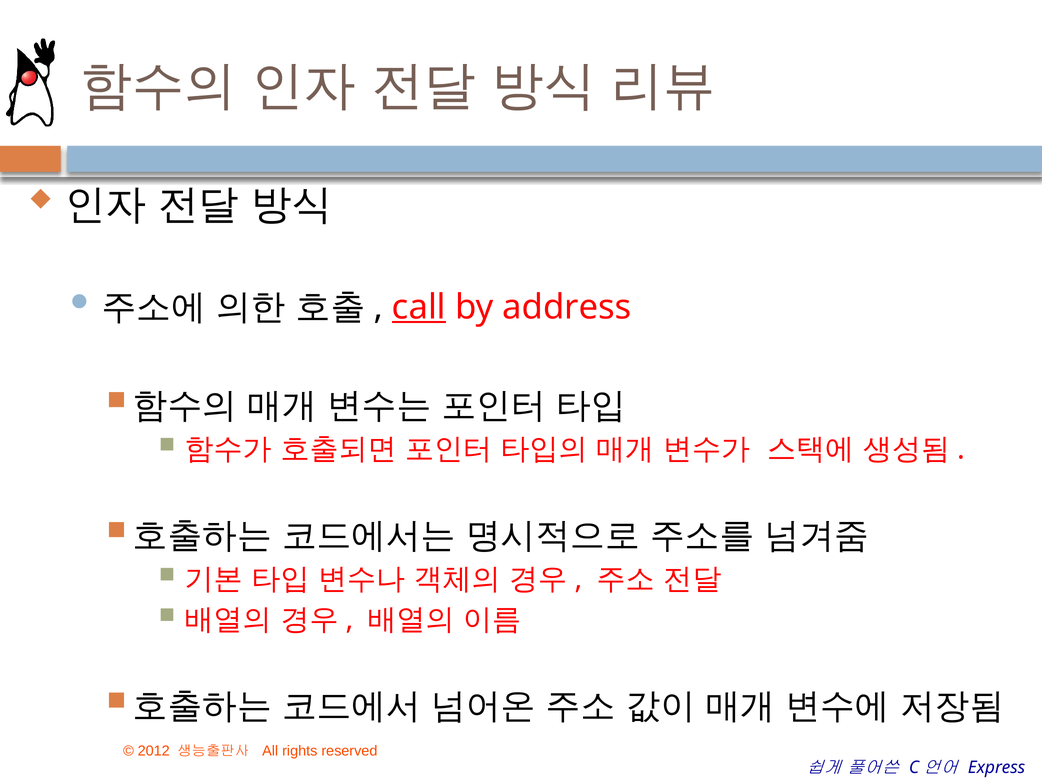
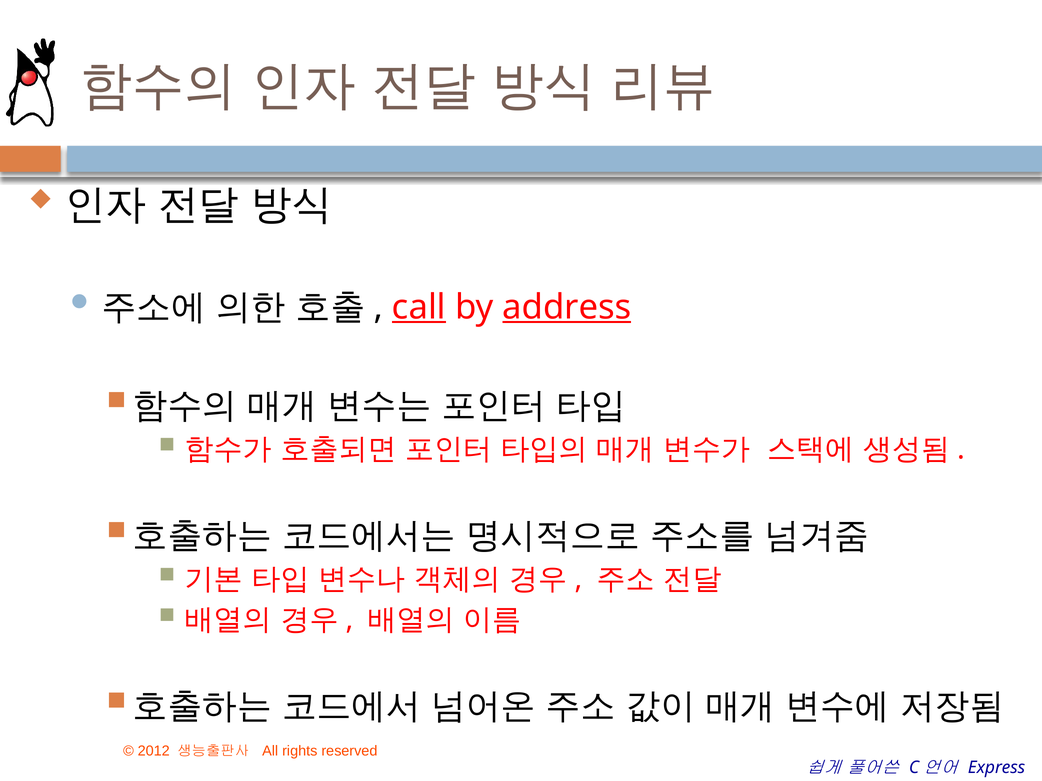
address underline: none -> present
